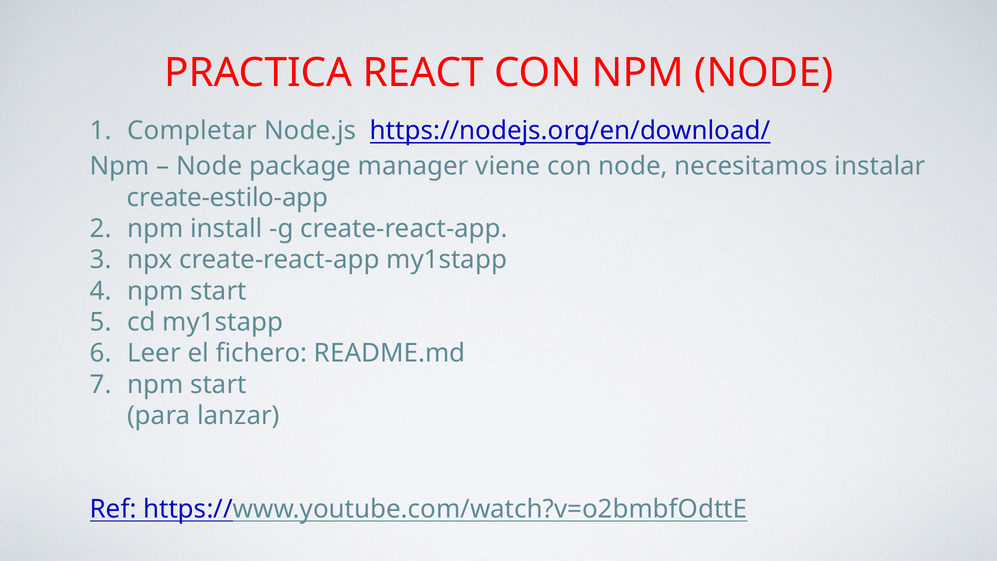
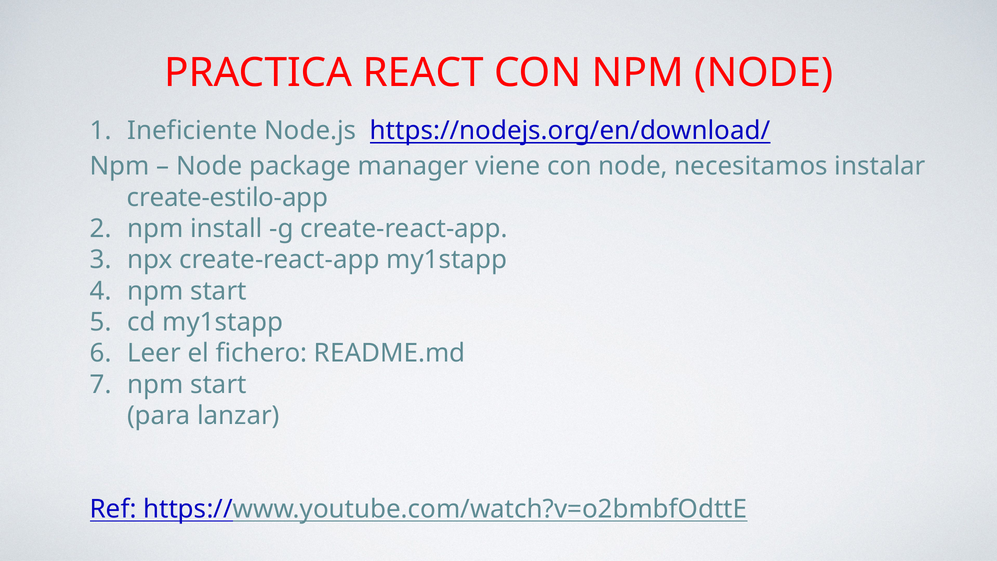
Completar: Completar -> Ineficiente
